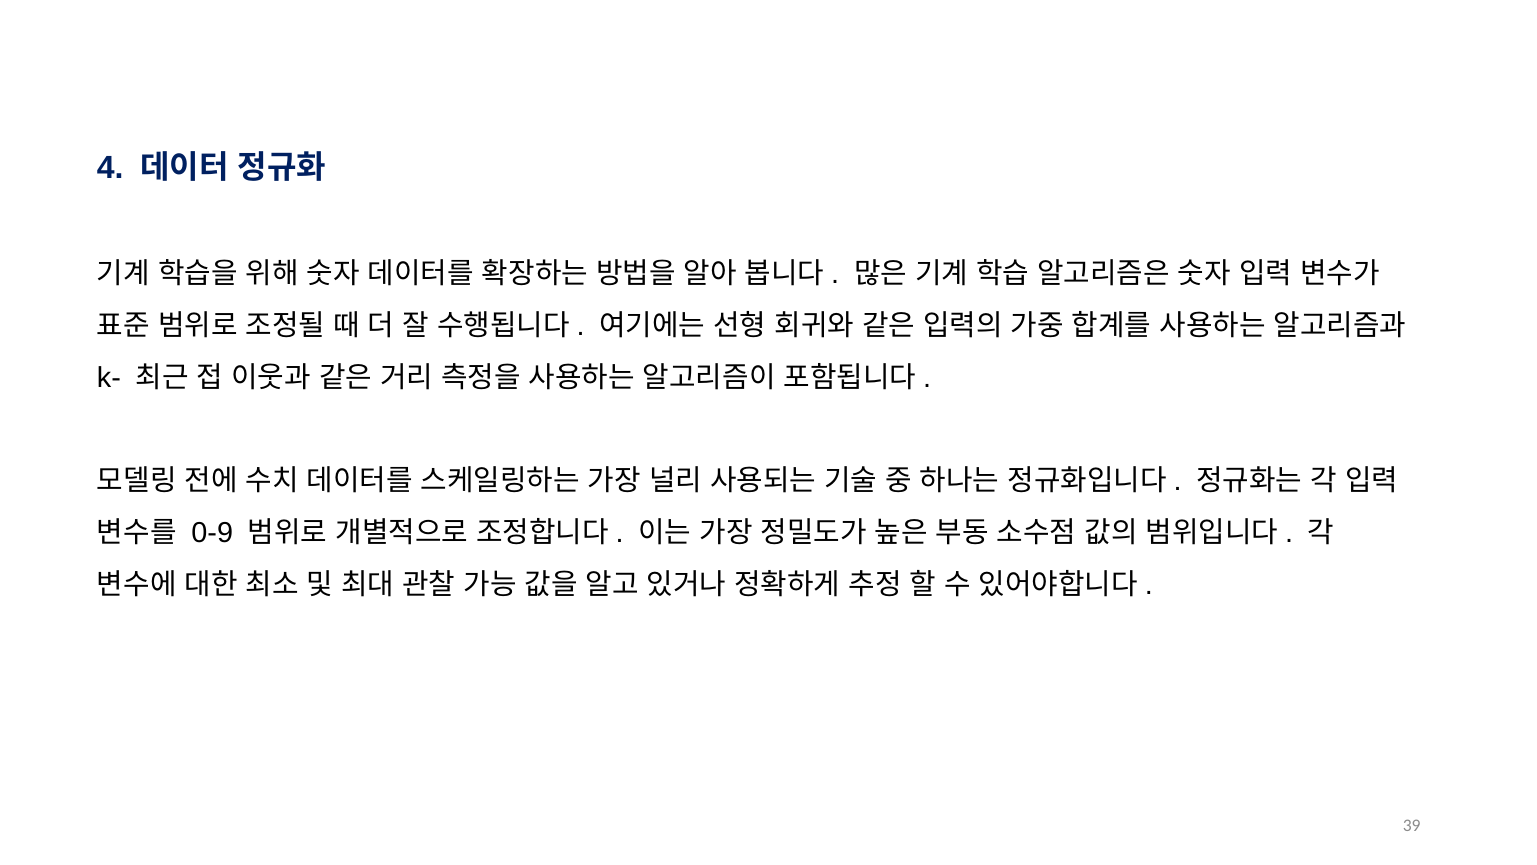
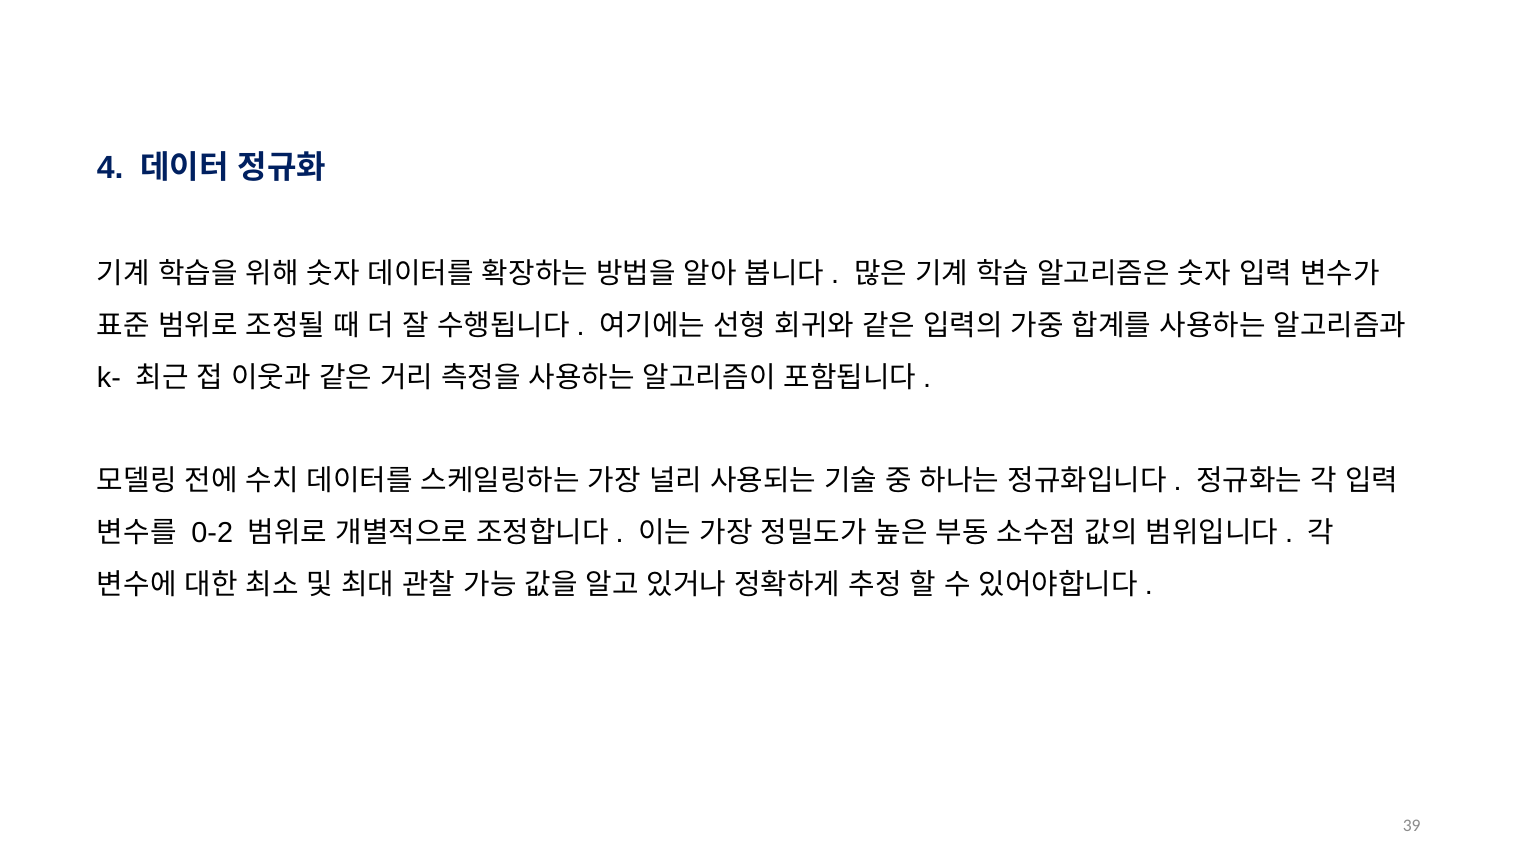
0-9: 0-9 -> 0-2
